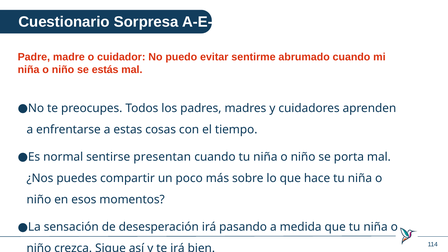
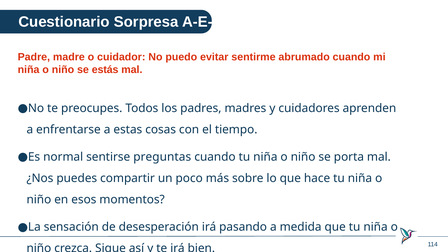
presentan: presentan -> preguntas
